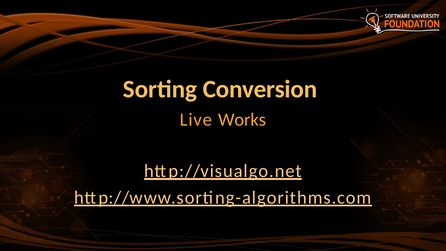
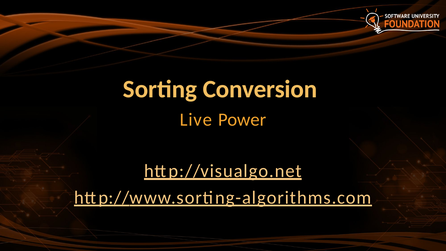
Works: Works -> Power
